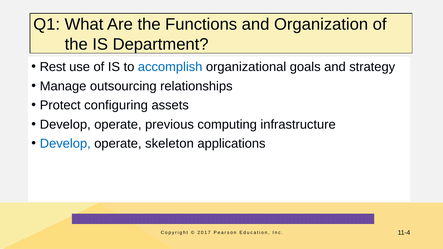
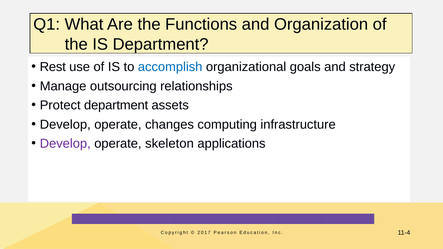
Protect configuring: configuring -> department
previous: previous -> changes
Develop at (65, 144) colour: blue -> purple
